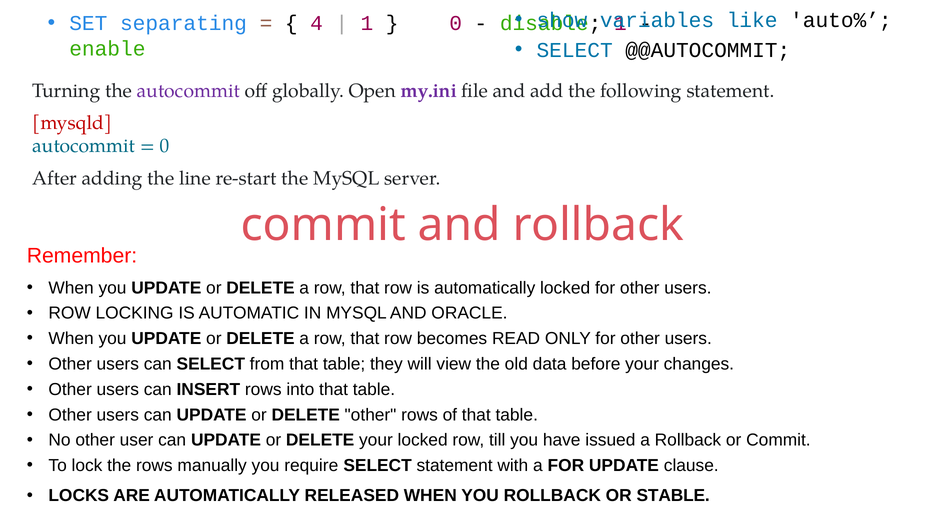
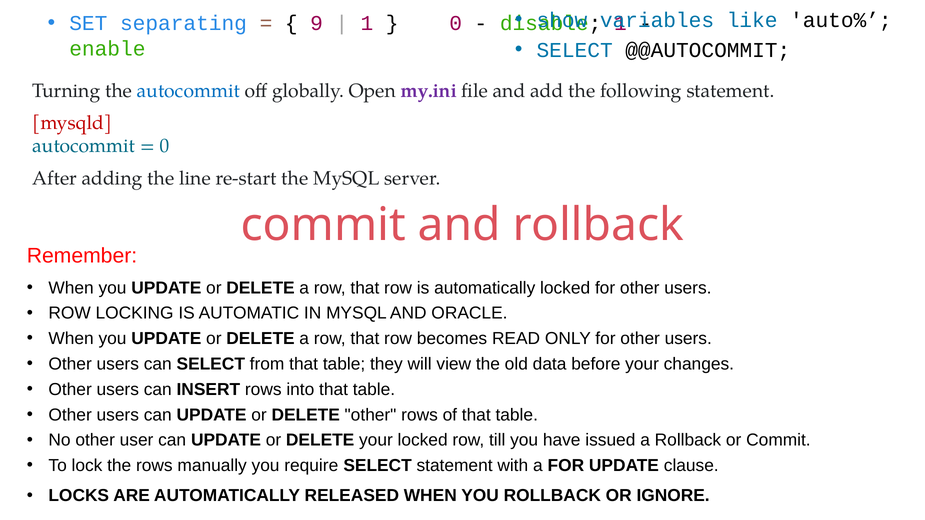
4: 4 -> 9
autocommit at (188, 91) colour: purple -> blue
STABLE: STABLE -> IGNORE
